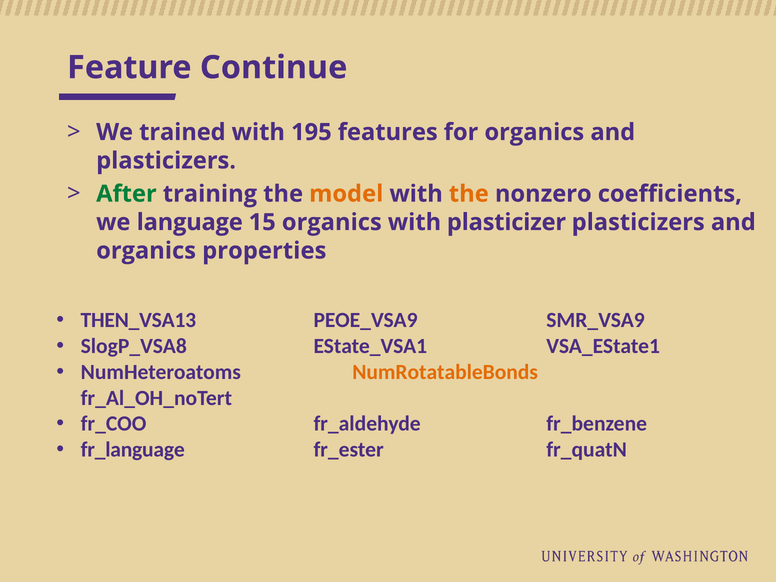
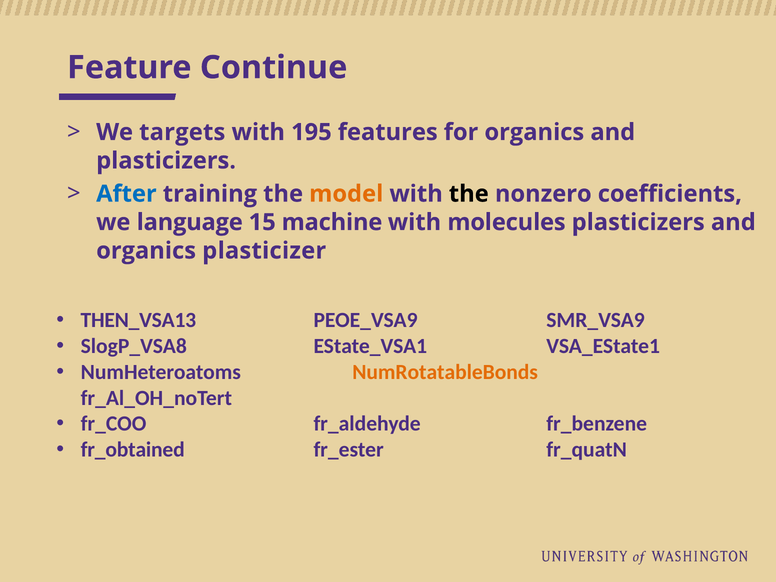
trained: trained -> targets
After colour: green -> blue
the at (469, 194) colour: orange -> black
15 organics: organics -> machine
plasticizer: plasticizer -> molecules
properties: properties -> plasticizer
fr_language: fr_language -> fr_obtained
